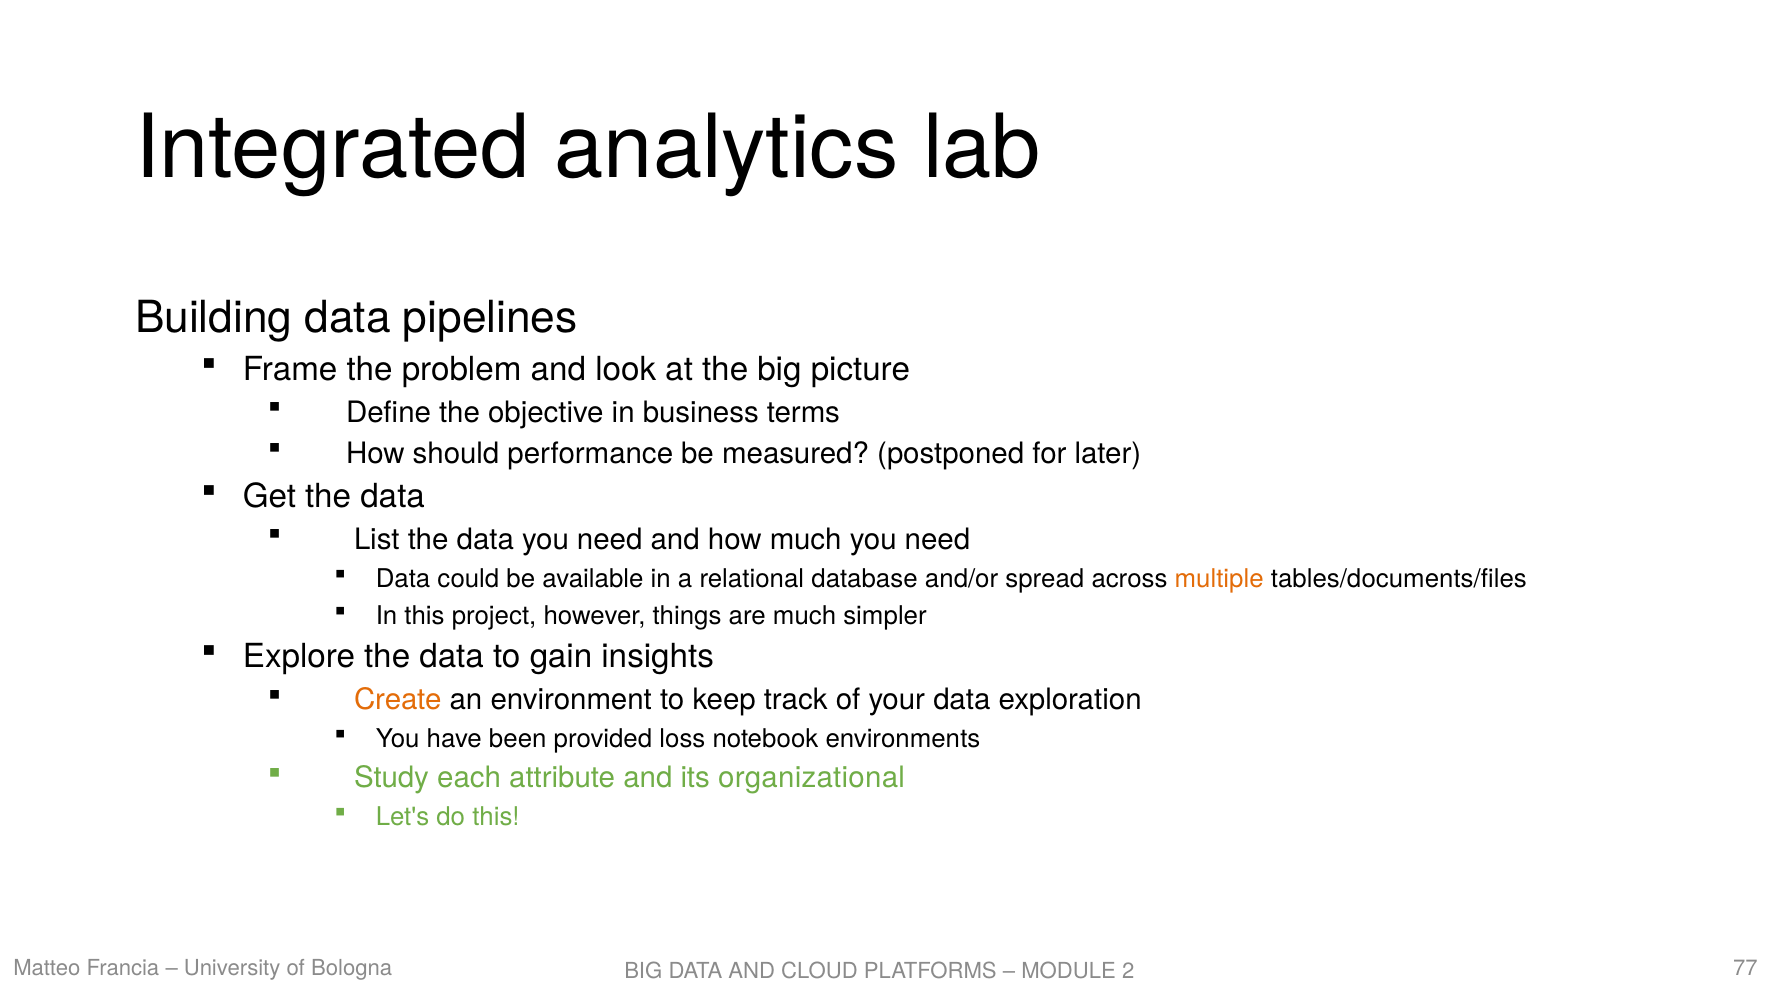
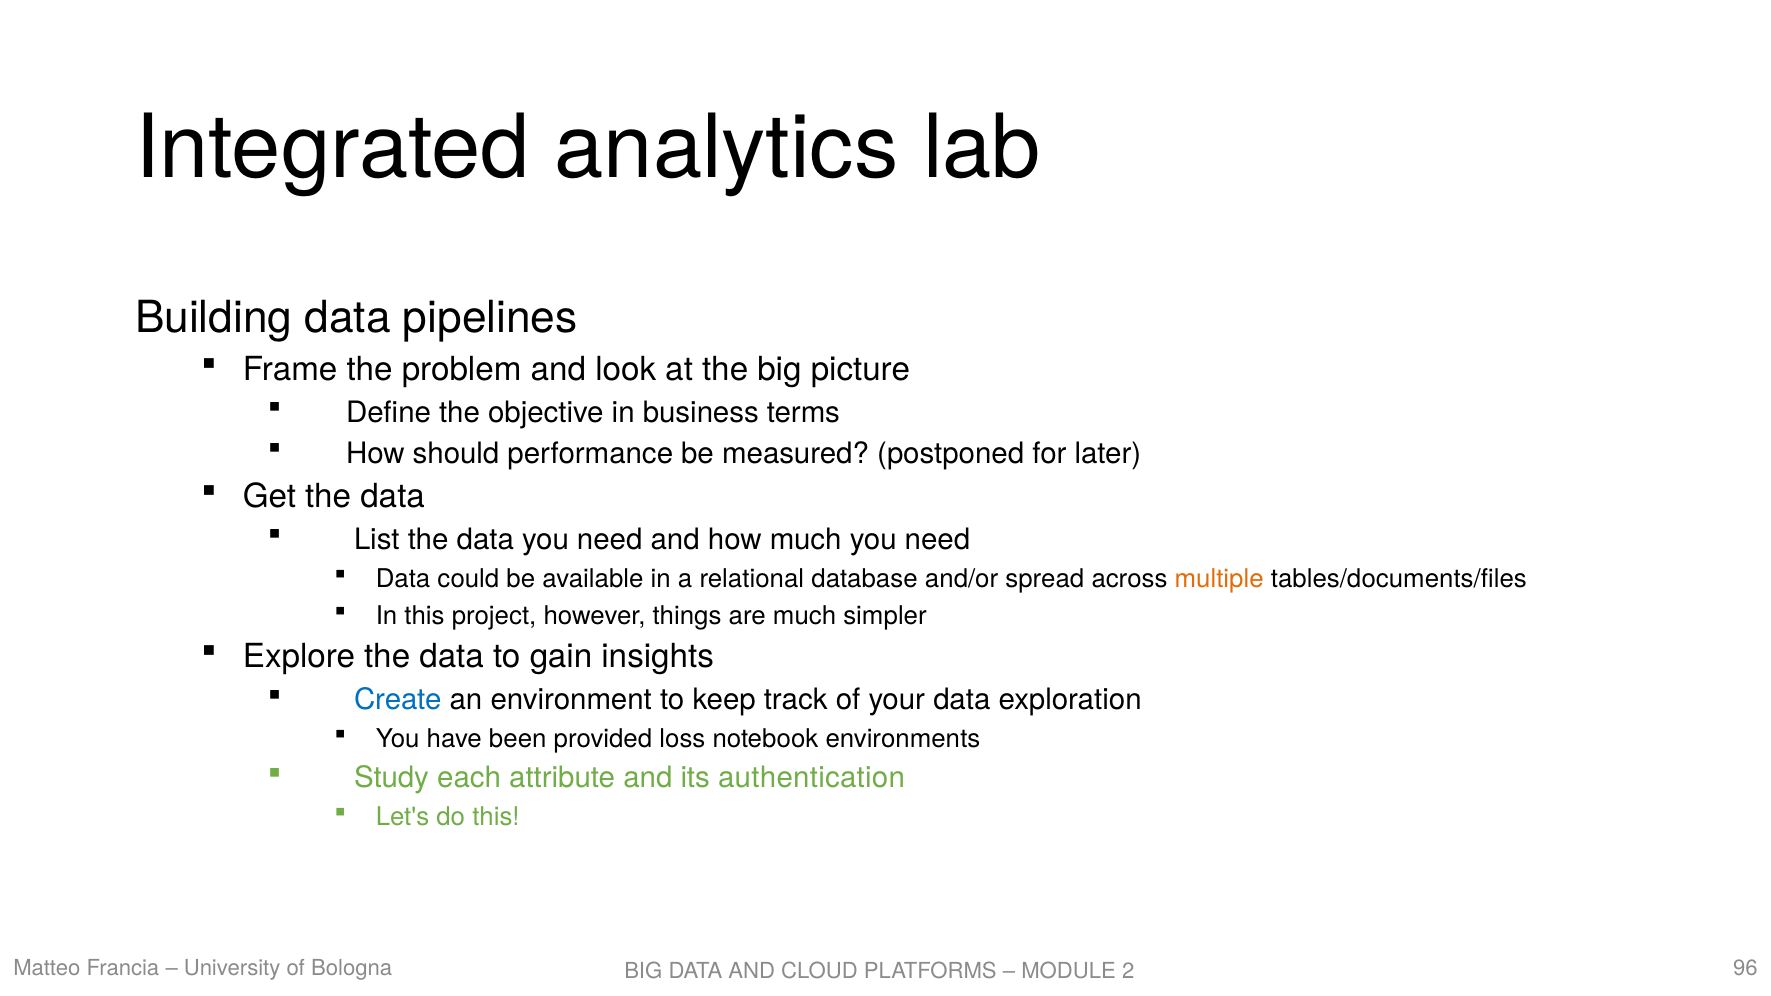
Create colour: orange -> blue
organizational: organizational -> authentication
77: 77 -> 96
